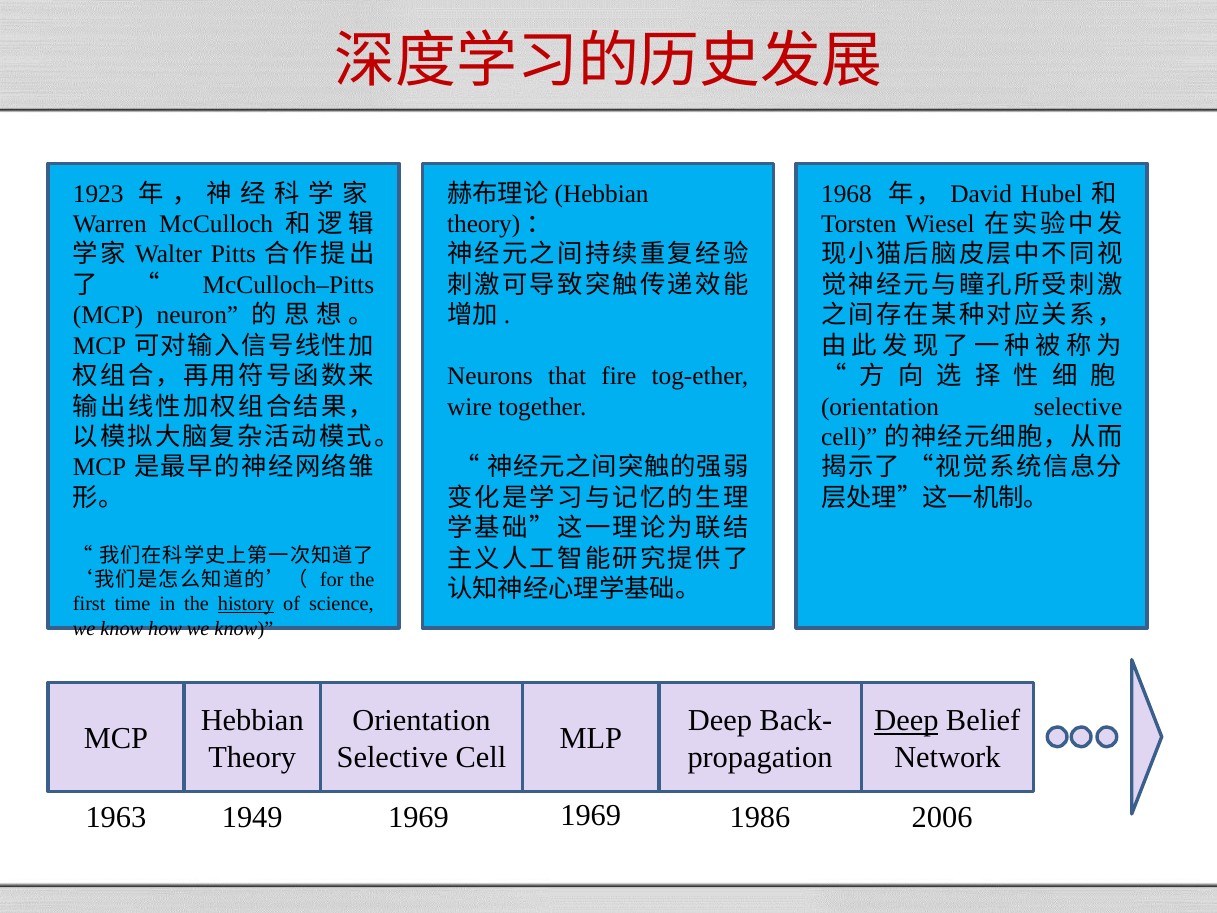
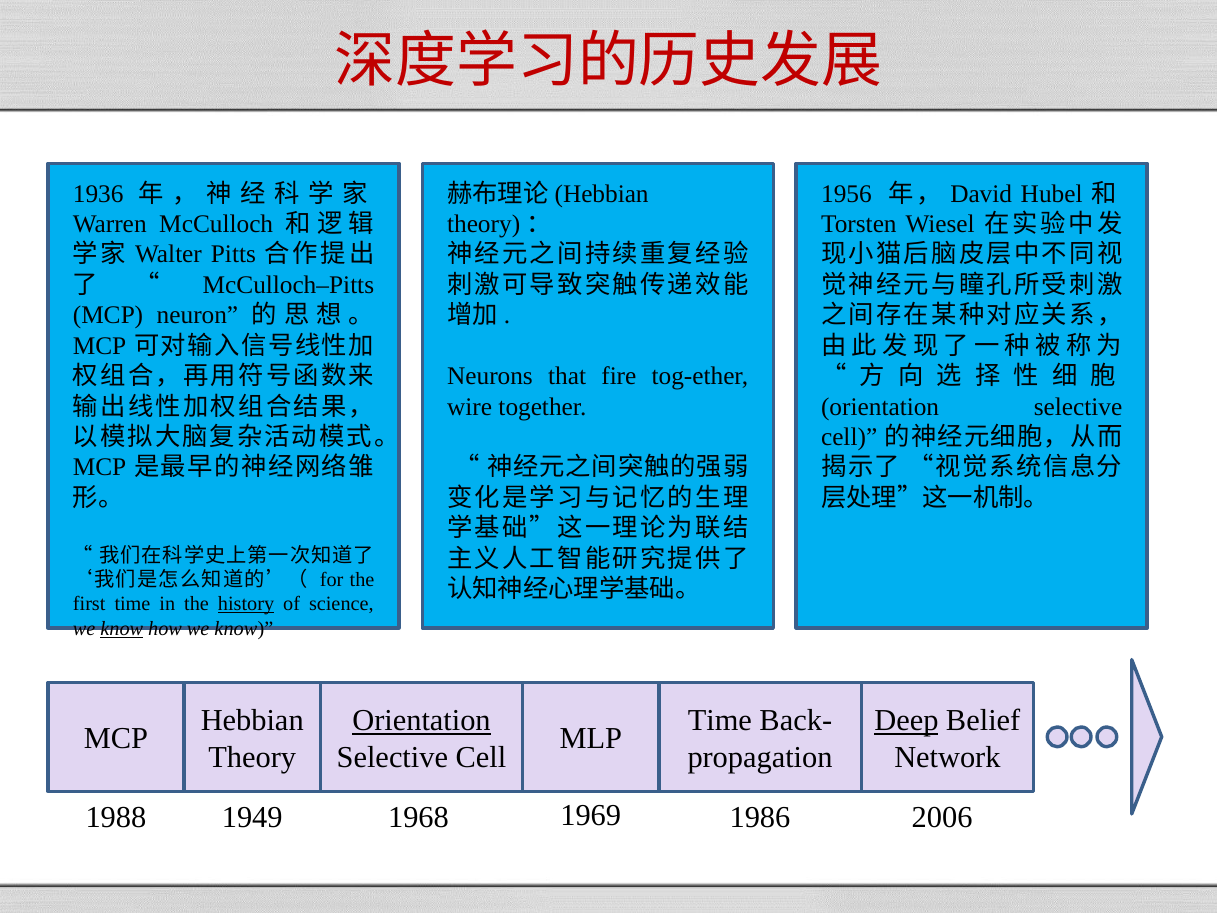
1923: 1923 -> 1936
1968: 1968 -> 1956
know at (122, 628) underline: none -> present
Orientation at (422, 720) underline: none -> present
Deep at (720, 720): Deep -> Time
1963: 1963 -> 1988
1949 1969: 1969 -> 1968
